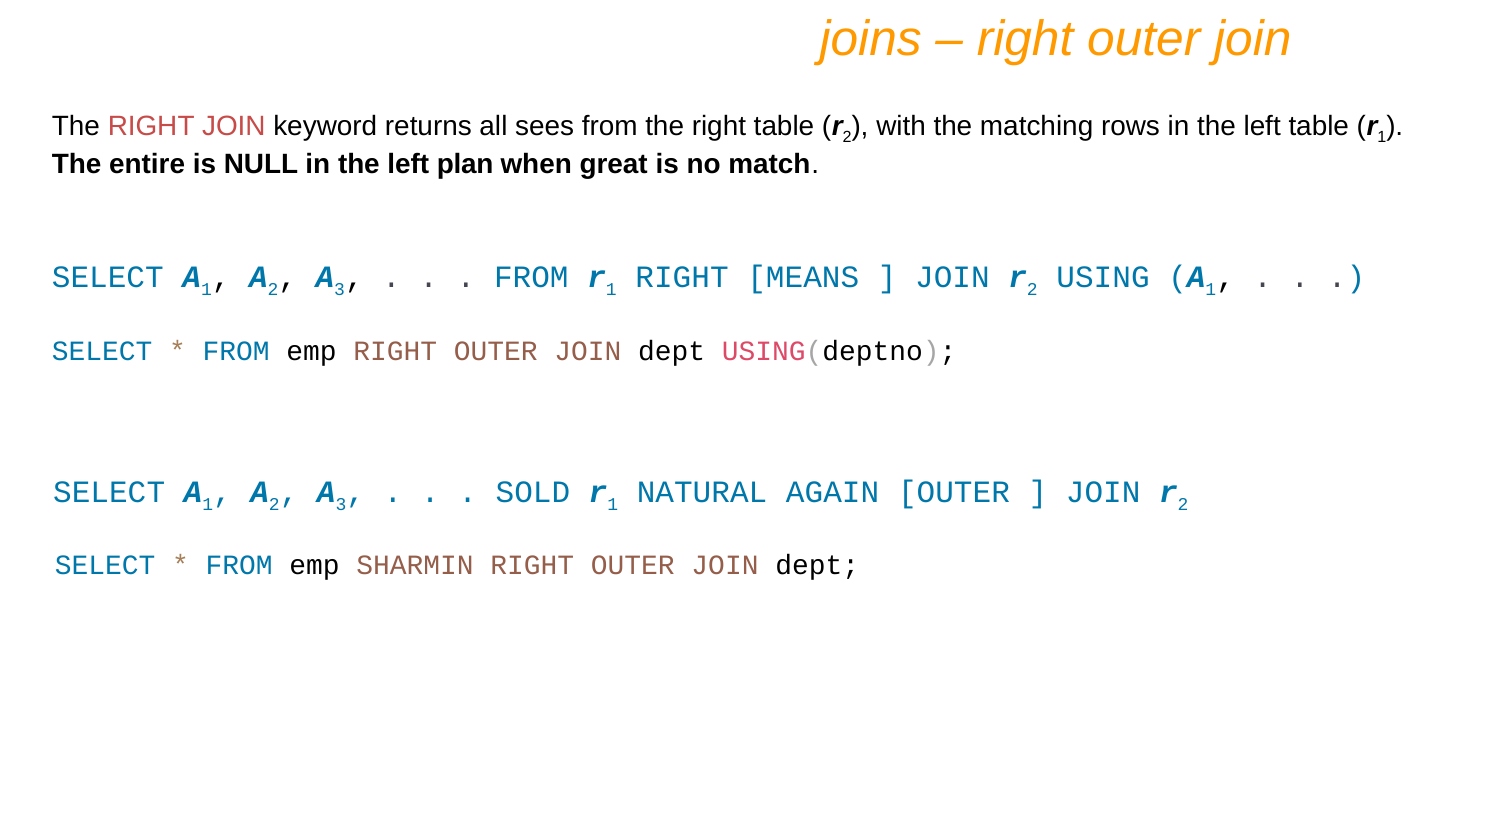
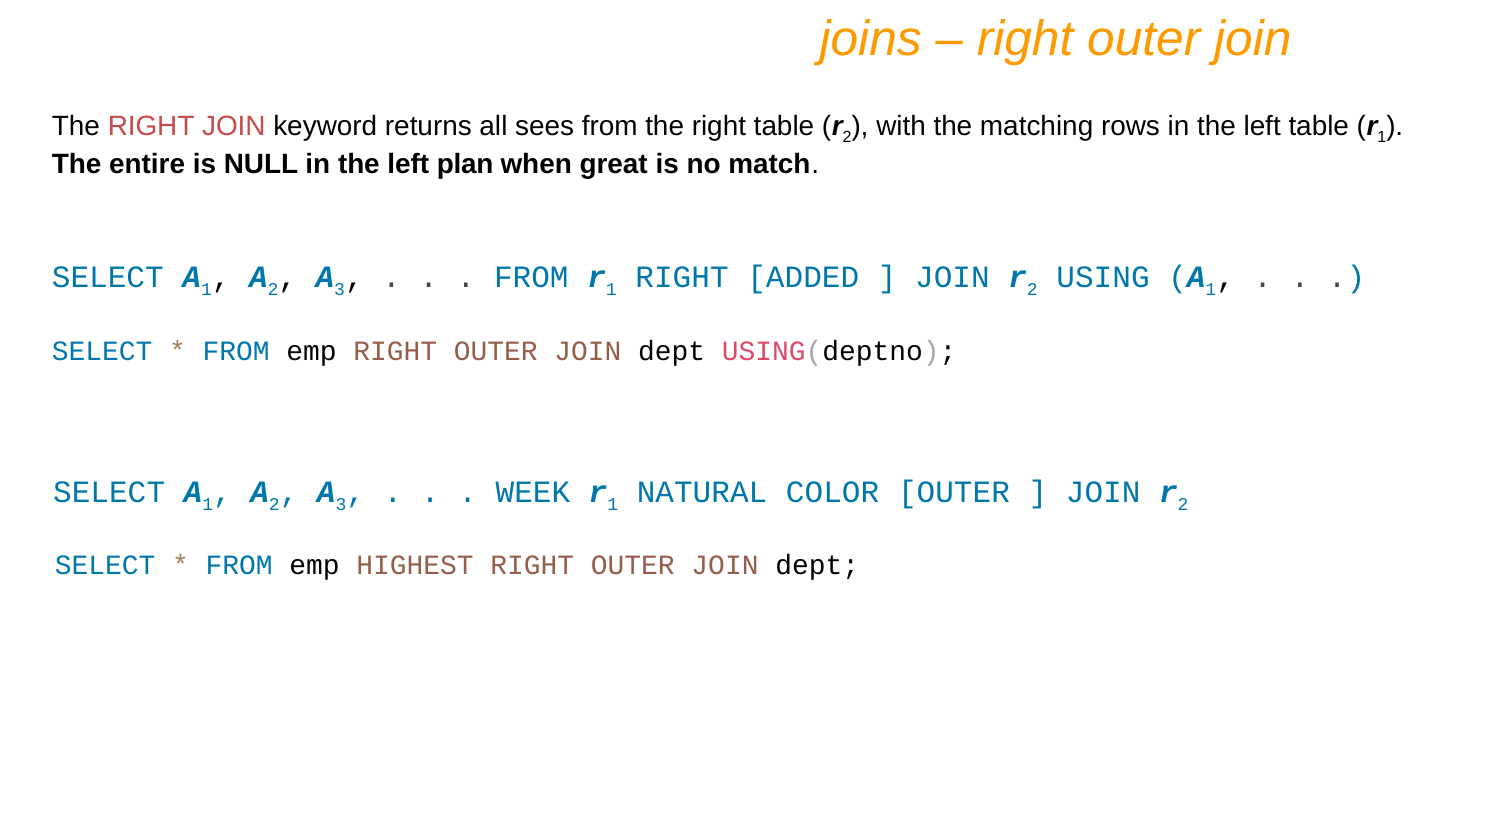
MEANS: MEANS -> ADDED
SOLD: SOLD -> WEEK
AGAIN: AGAIN -> COLOR
SHARMIN: SHARMIN -> HIGHEST
